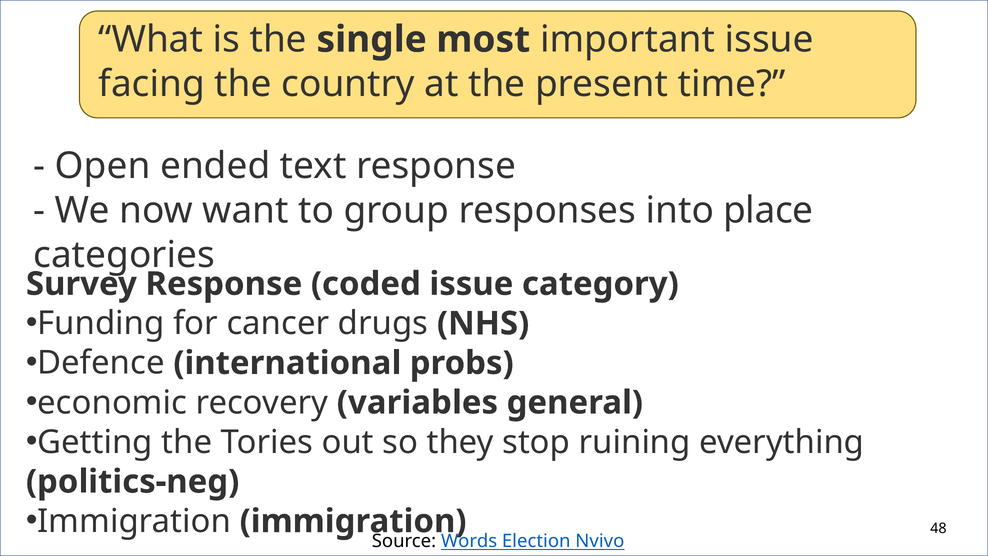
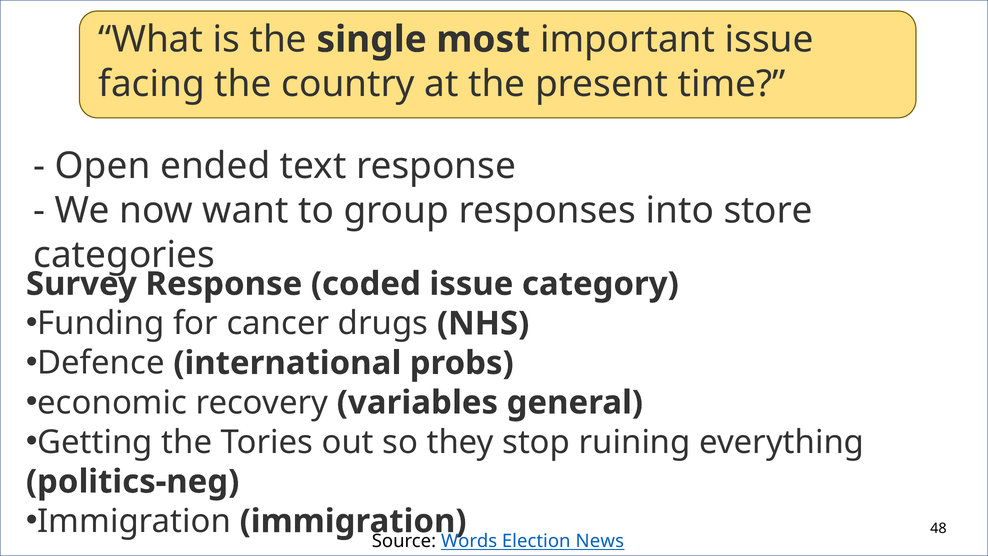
place: place -> store
Nvivo: Nvivo -> News
